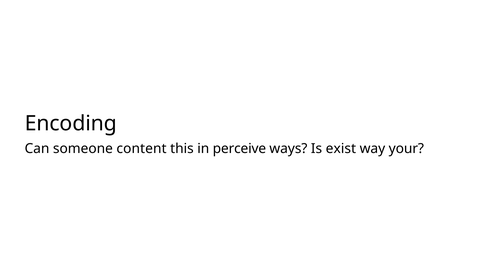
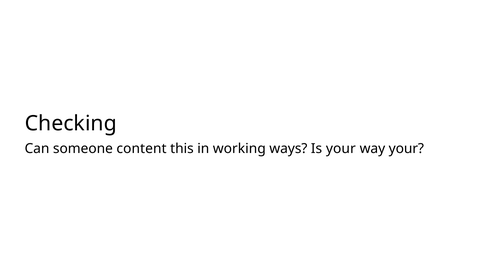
Encoding: Encoding -> Checking
perceive: perceive -> working
Is exist: exist -> your
